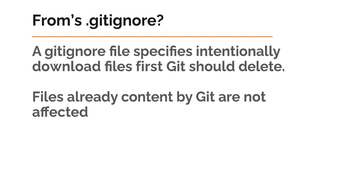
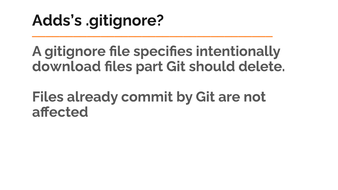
From’s: From’s -> Adds’s
first: first -> part
content: content -> commit
